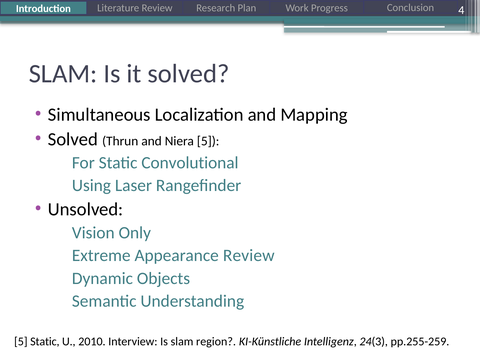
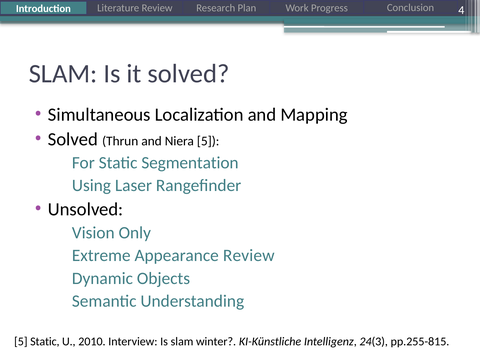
Convolutional: Convolutional -> Segmentation
region: region -> winter
pp.255-259: pp.255-259 -> pp.255-815
